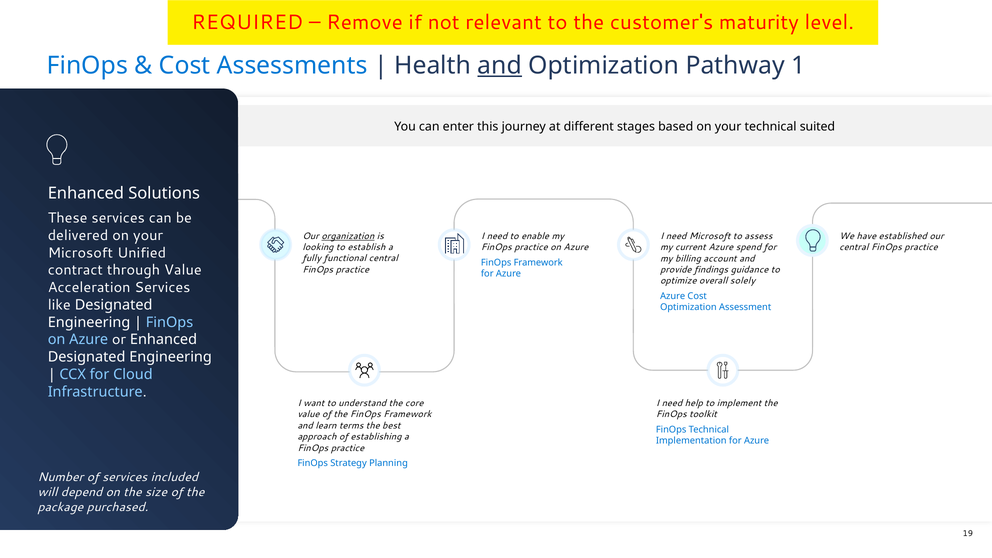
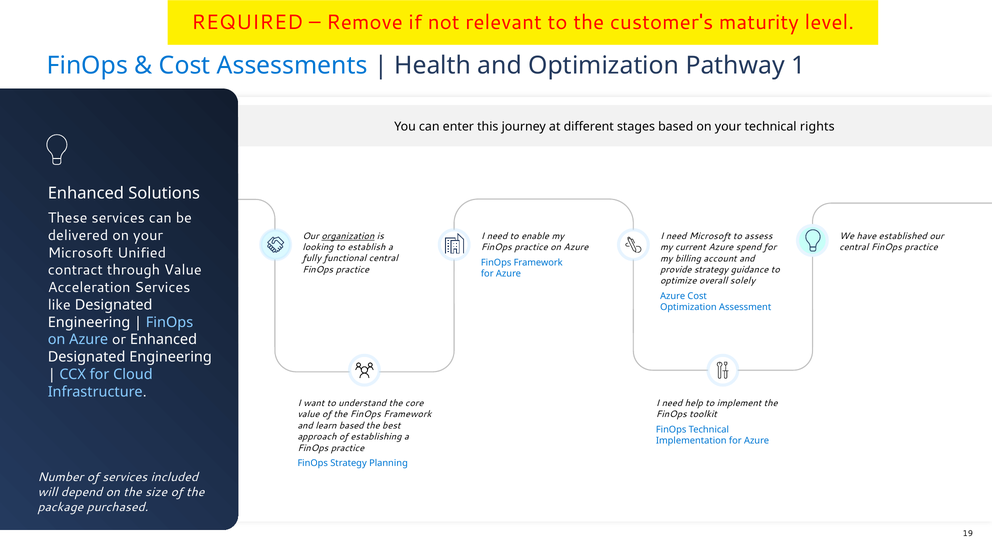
and at (500, 65) underline: present -> none
suited: suited -> rights
provide findings: findings -> strategy
learn terms: terms -> based
